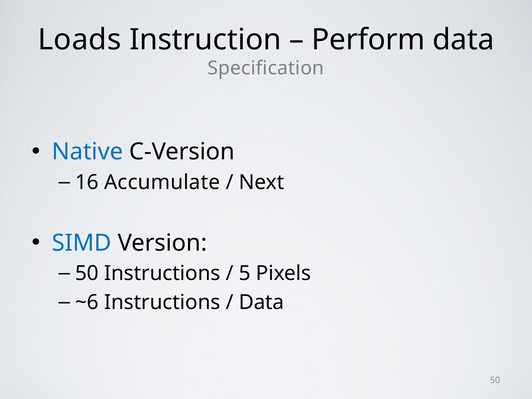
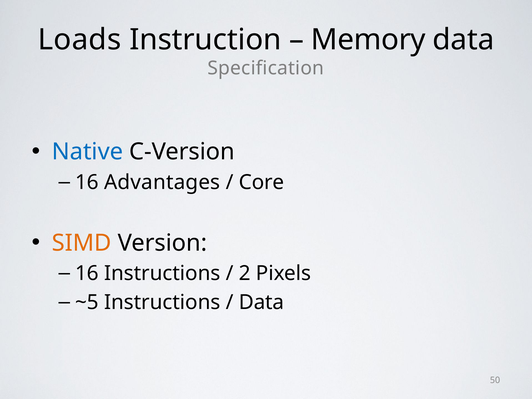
Perform: Perform -> Memory
Accumulate: Accumulate -> Advantages
Next: Next -> Core
SIMD colour: blue -> orange
50 at (87, 273): 50 -> 16
5: 5 -> 2
~6: ~6 -> ~5
